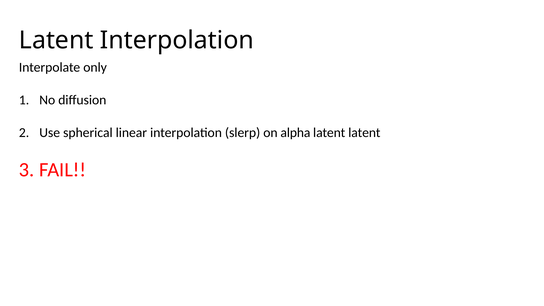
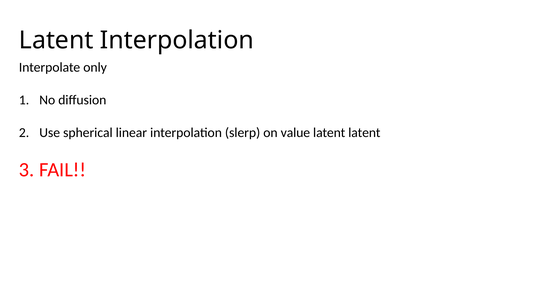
alpha: alpha -> value
